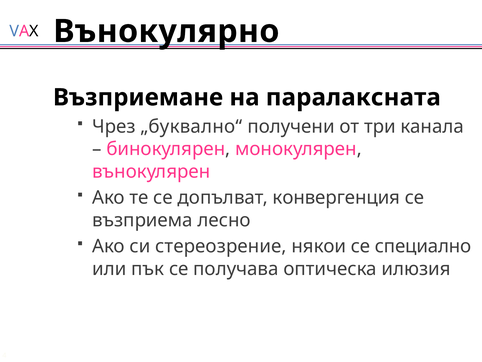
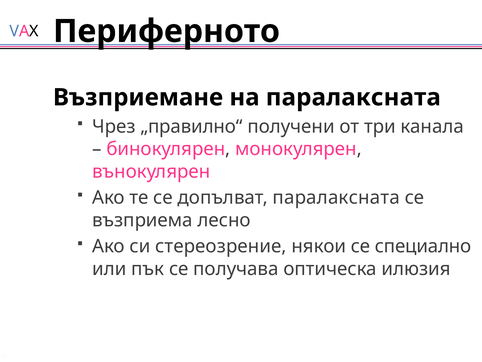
Вънокулярно: Вънокулярно -> Периферното
„буквално“: „буквално“ -> „правилно“
допълват конвергенция: конвергенция -> паралаксната
